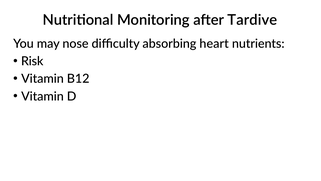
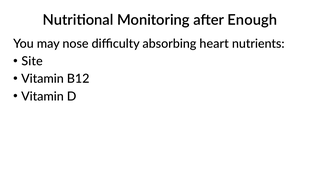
Tardive: Tardive -> Enough
Risk: Risk -> Site
